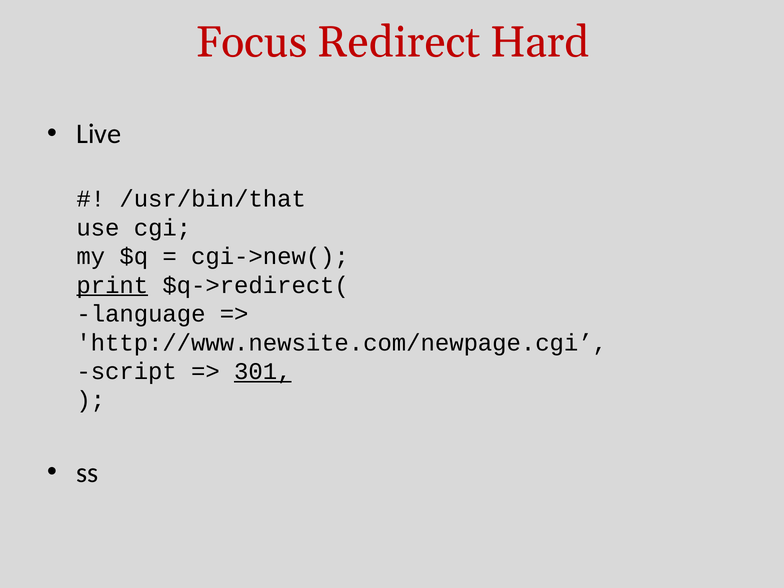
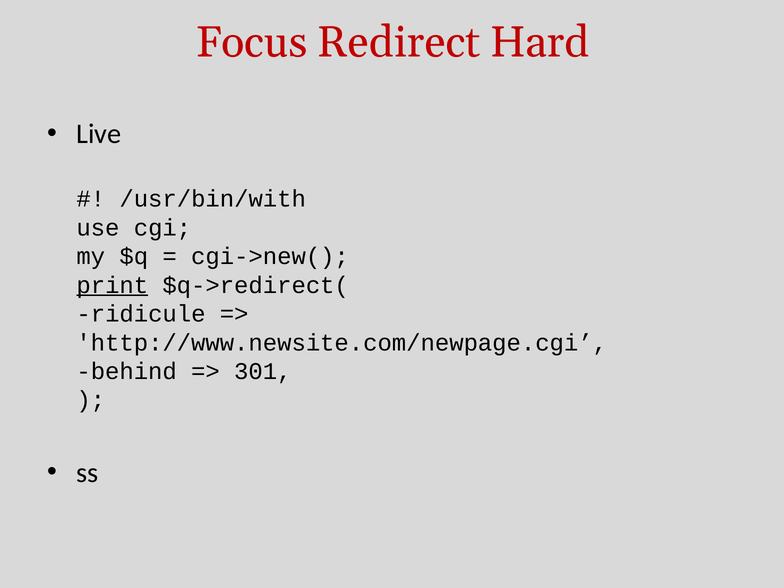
/usr/bin/that: /usr/bin/that -> /usr/bin/with
language: language -> ridicule
script: script -> behind
301 underline: present -> none
